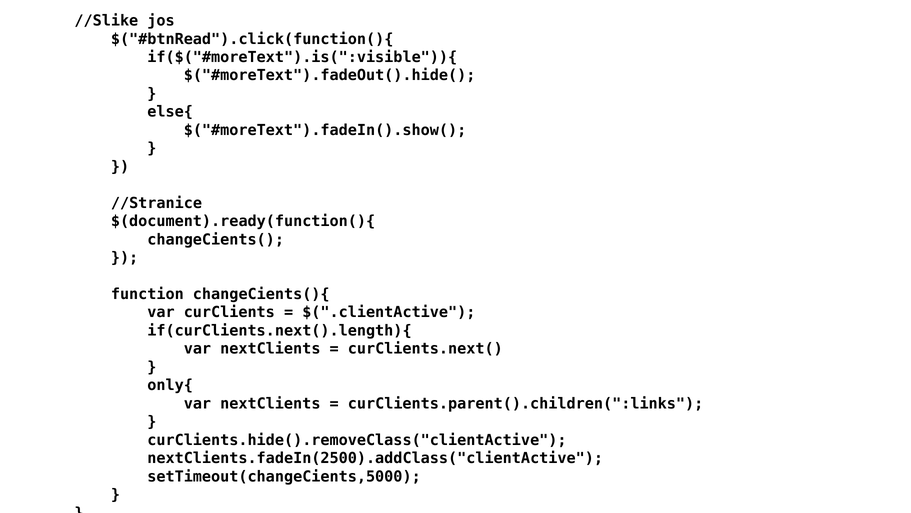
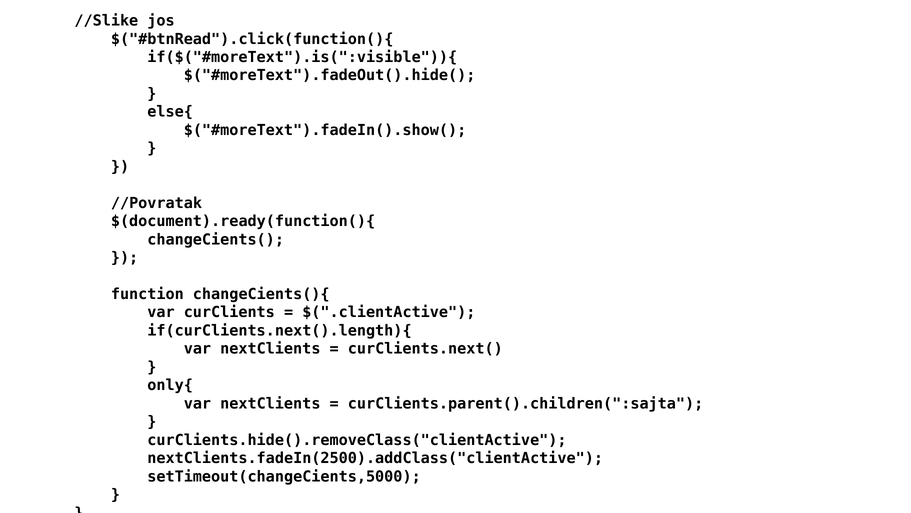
//Stranice: //Stranice -> //Povratak
curClients.parent().children(":links: curClients.parent().children(":links -> curClients.parent().children(":sajta
